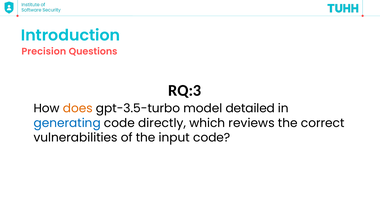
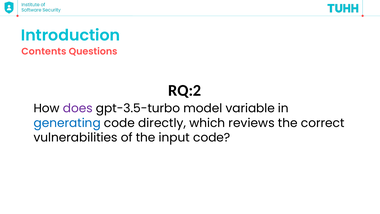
Precision: Precision -> Contents
RQ:3: RQ:3 -> RQ:2
does colour: orange -> purple
detailed: detailed -> variable
